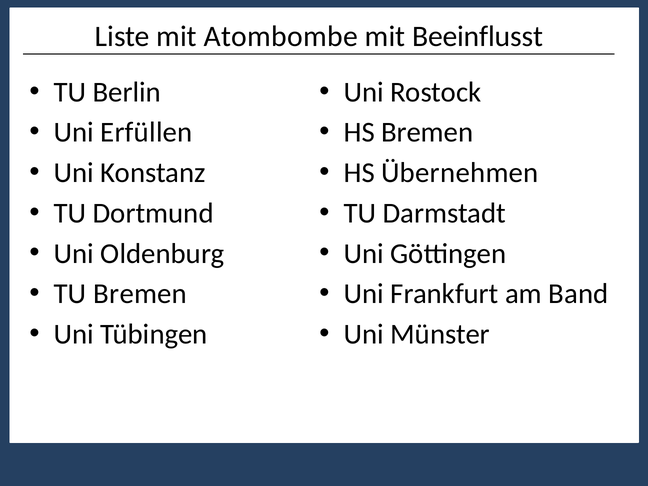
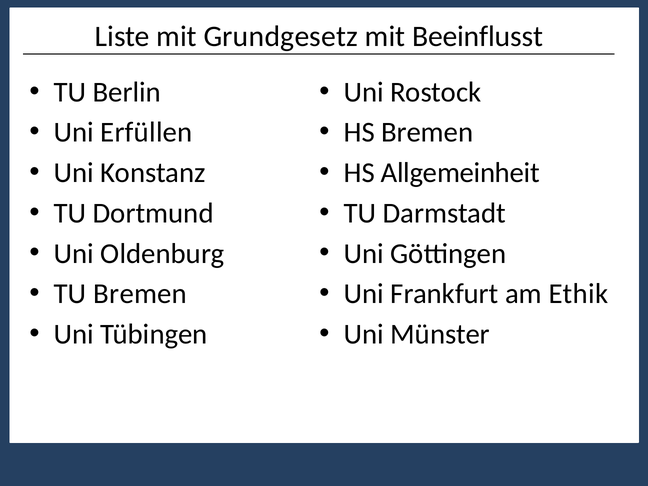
Atombombe: Atombombe -> Grundgesetz
Übernehmen: Übernehmen -> Allgemeinheit
Band: Band -> Ethik
